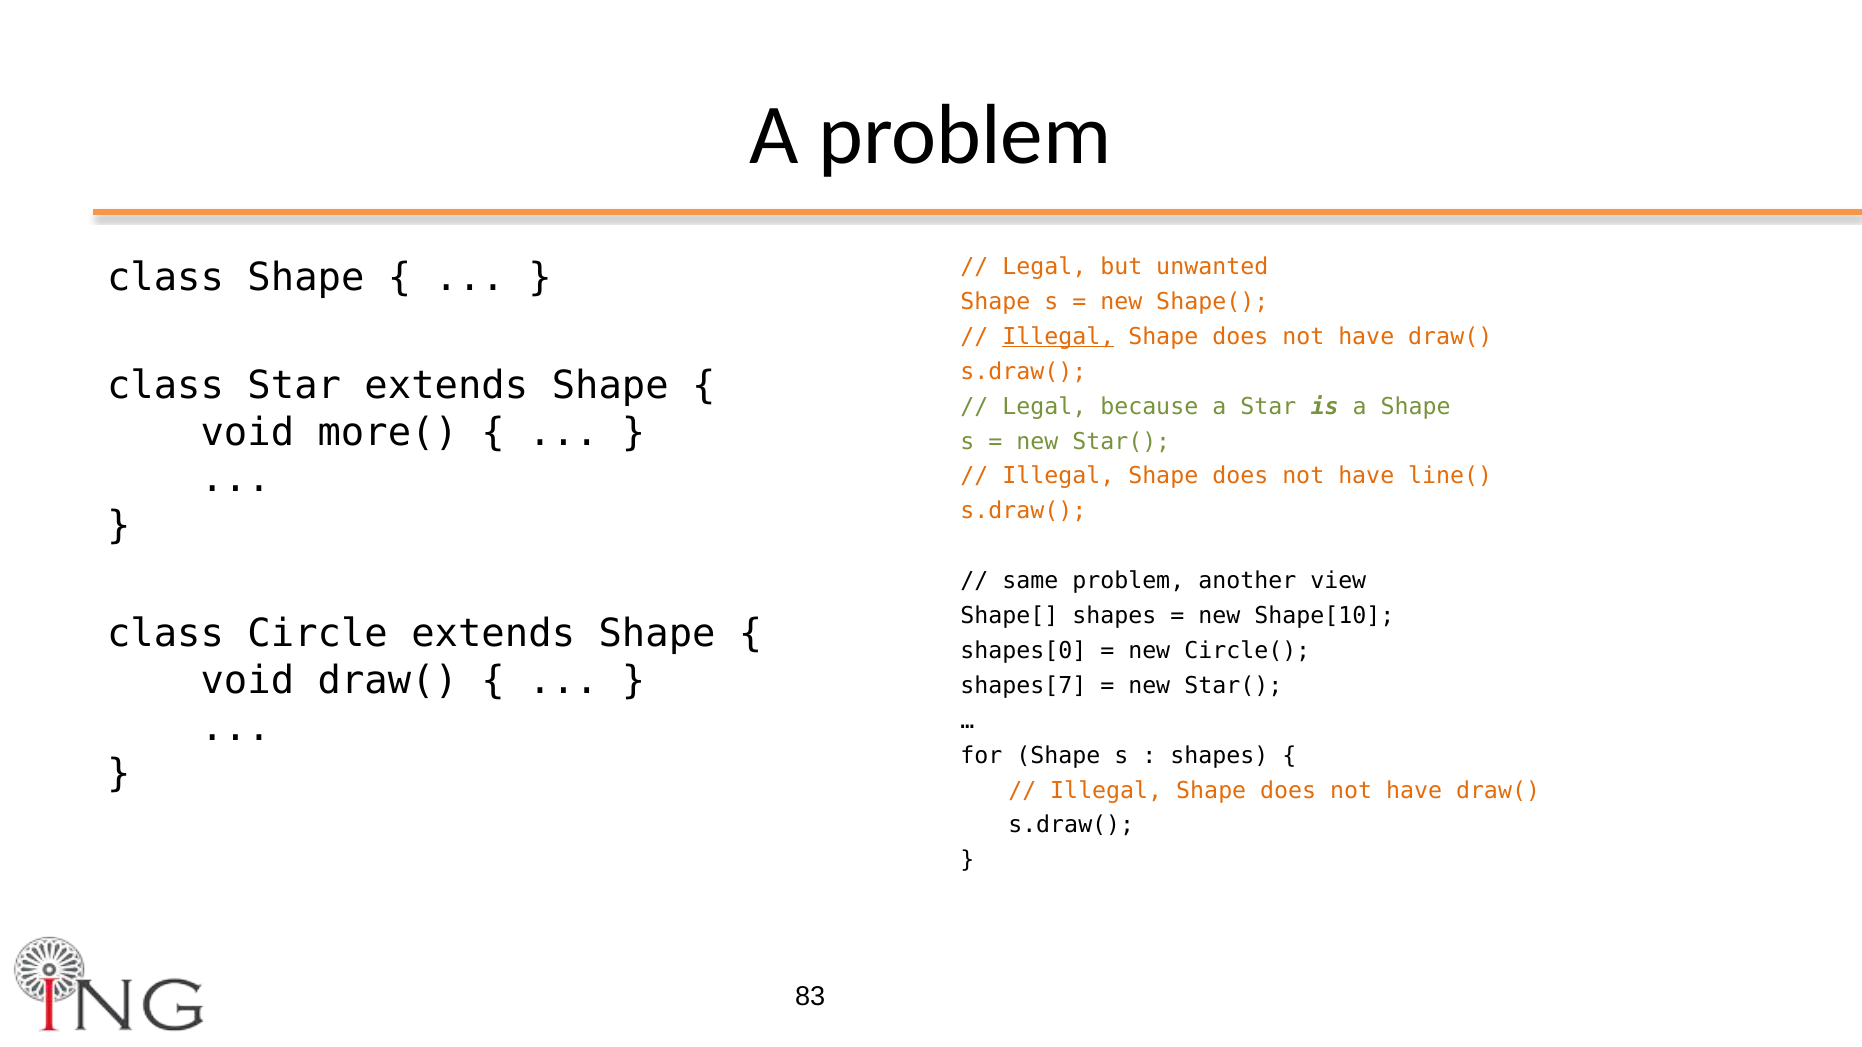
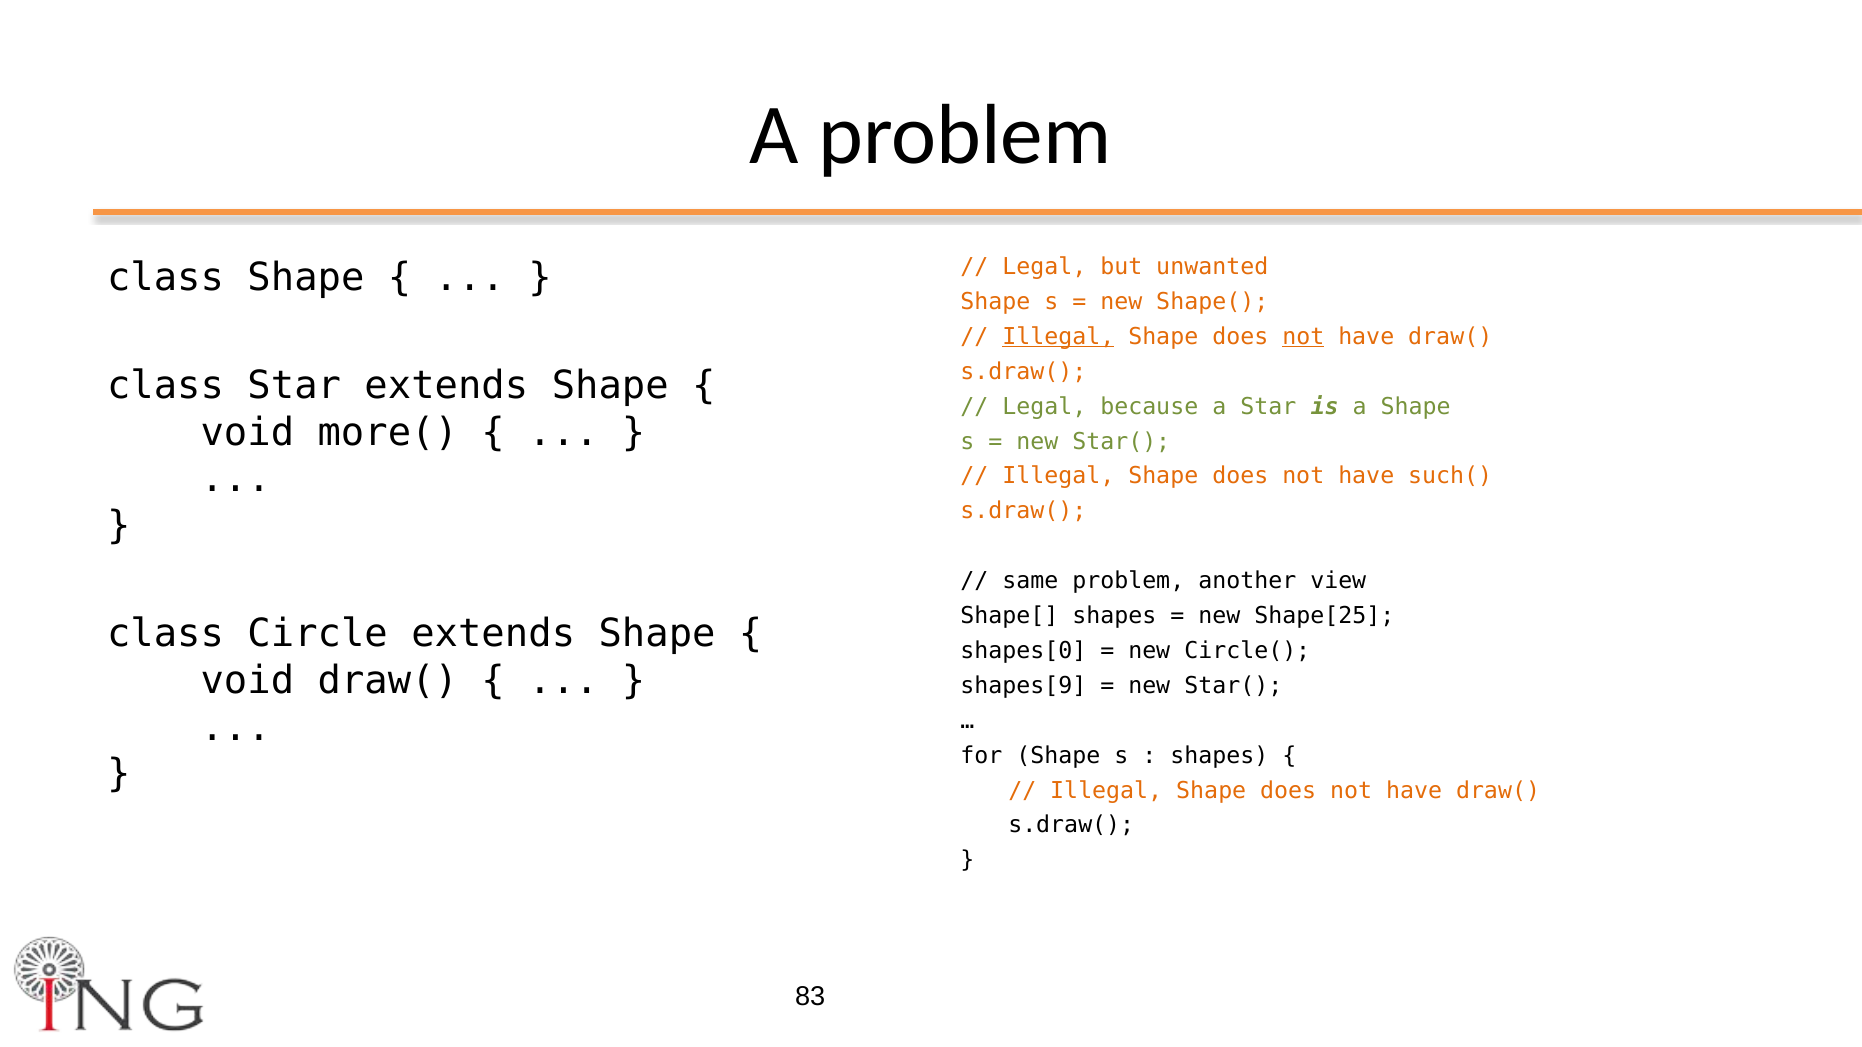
not at (1303, 337) underline: none -> present
line(: line( -> such(
Shape[10: Shape[10 -> Shape[25
shapes[7: shapes[7 -> shapes[9
